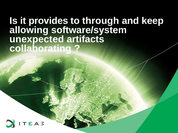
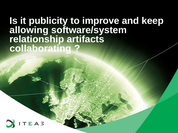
provides: provides -> publicity
through: through -> improve
unexpected: unexpected -> relationship
